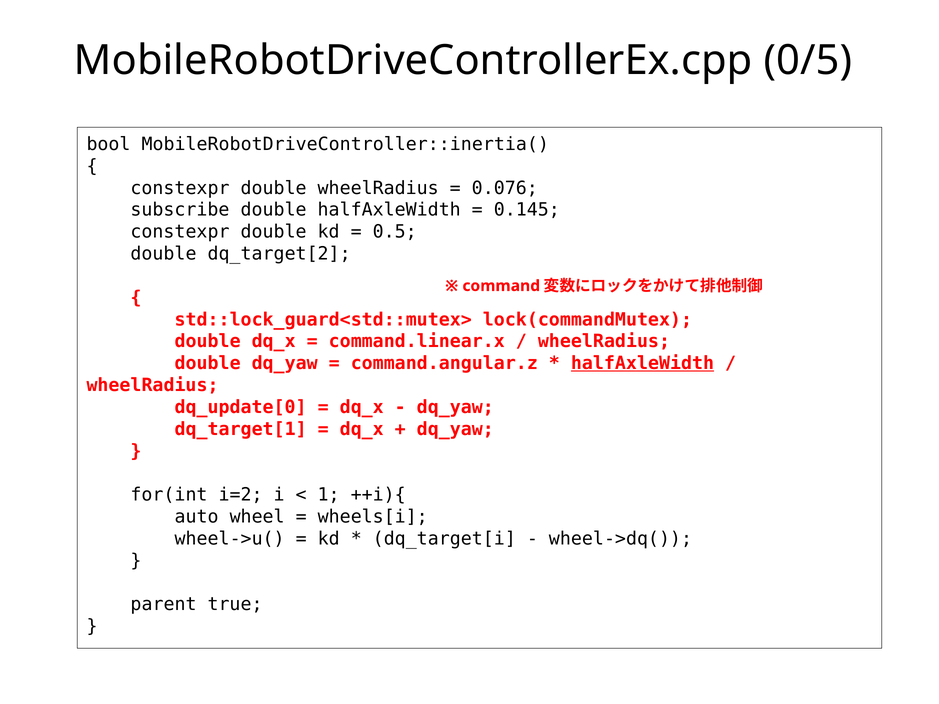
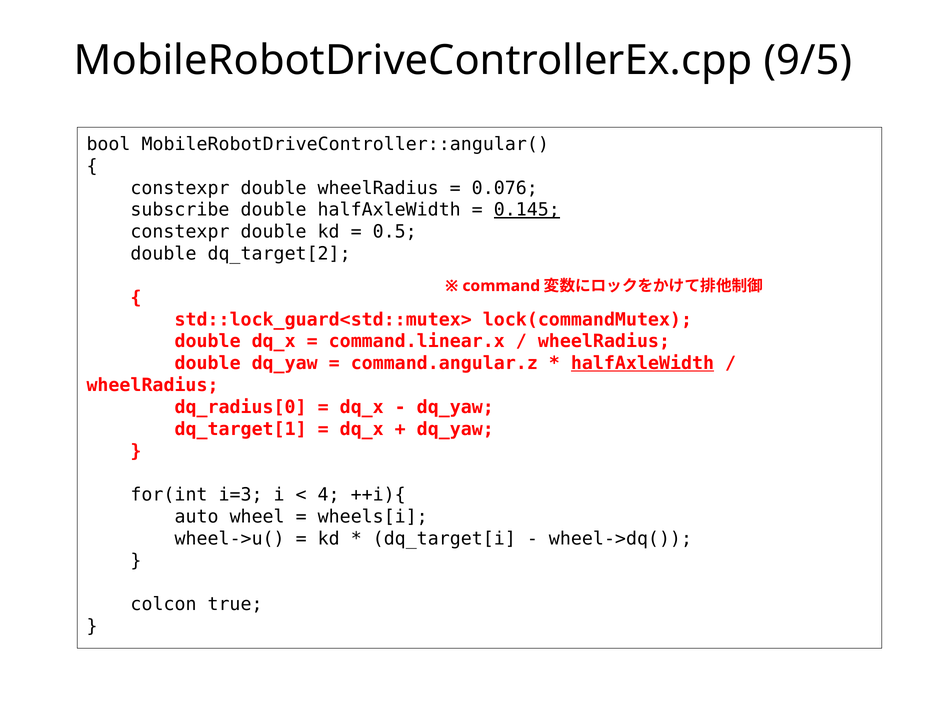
0/5: 0/5 -> 9/5
MobileRobotDriveController::inertia(: MobileRobotDriveController::inertia( -> MobileRobotDriveController::angular(
0.145 underline: none -> present
dq_update[0: dq_update[0 -> dq_radius[0
i=2: i=2 -> i=3
1: 1 -> 4
parent: parent -> colcon
